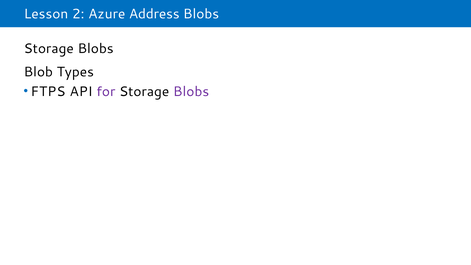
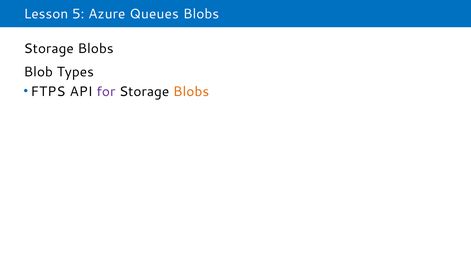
2: 2 -> 5
Address: Address -> Queues
Blobs at (191, 92) colour: purple -> orange
